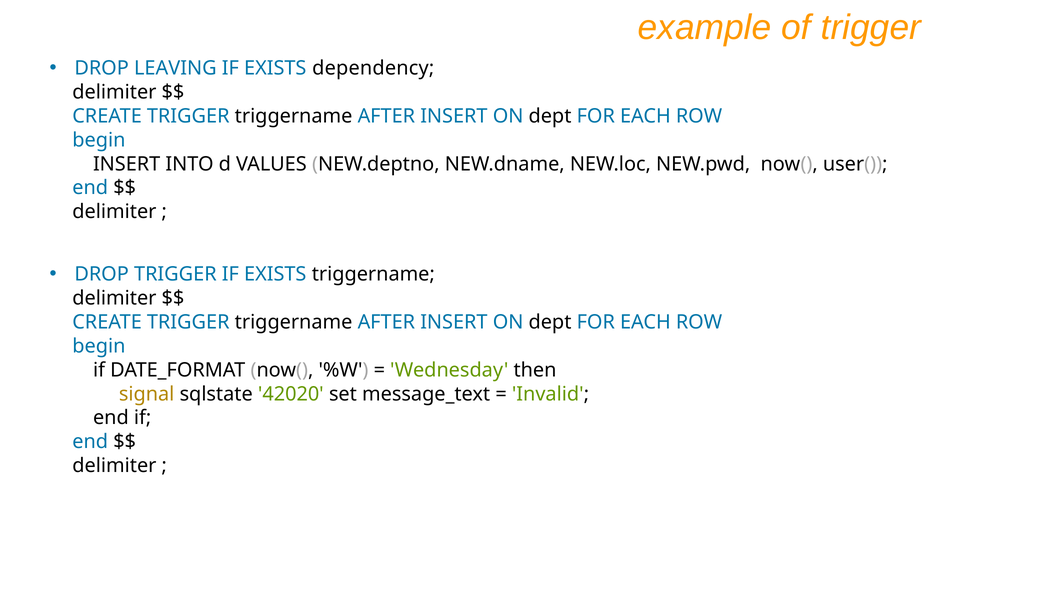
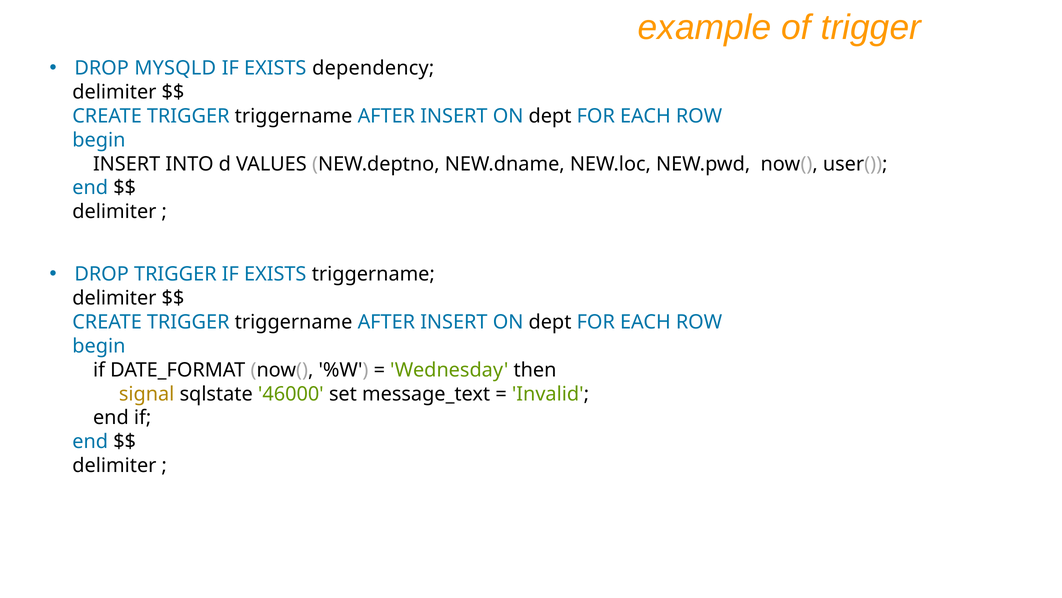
LEAVING: LEAVING -> MYSQLD
42020: 42020 -> 46000
